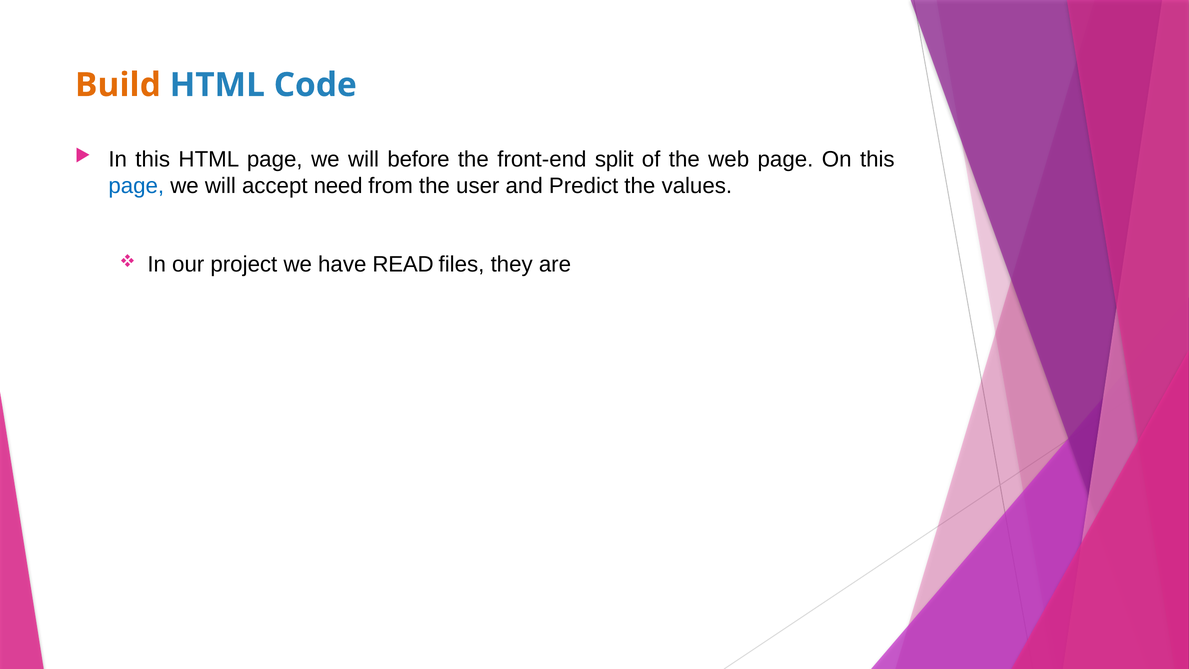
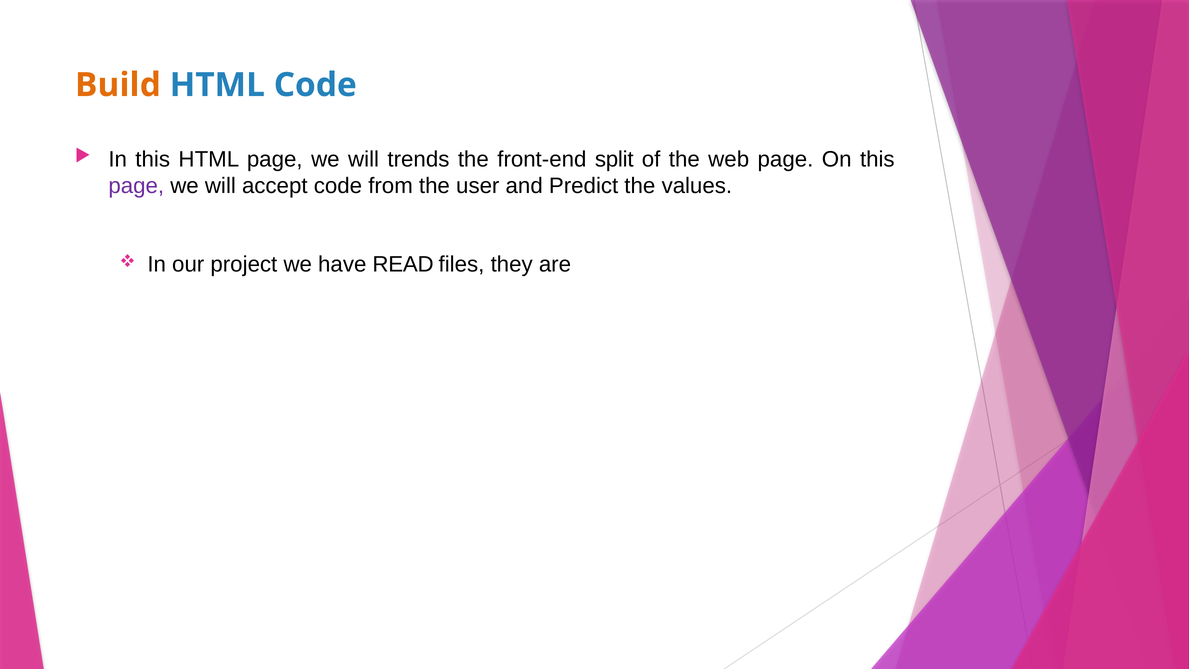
before: before -> trends
page at (136, 186) colour: blue -> purple
accept need: need -> code
